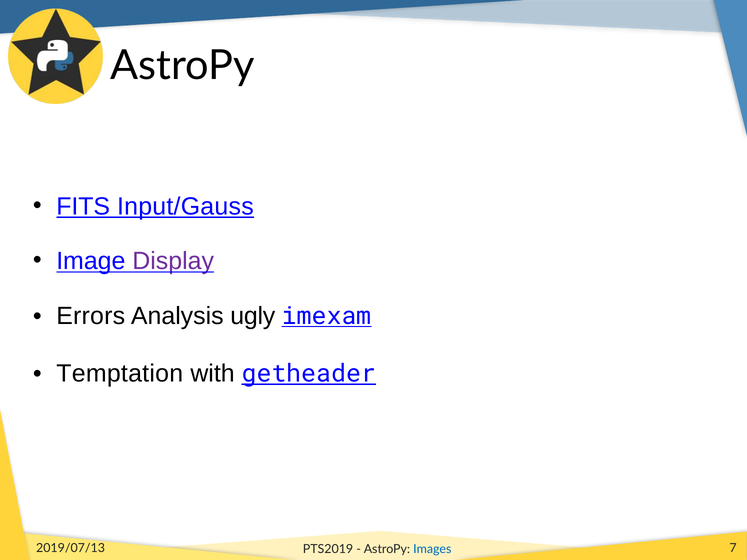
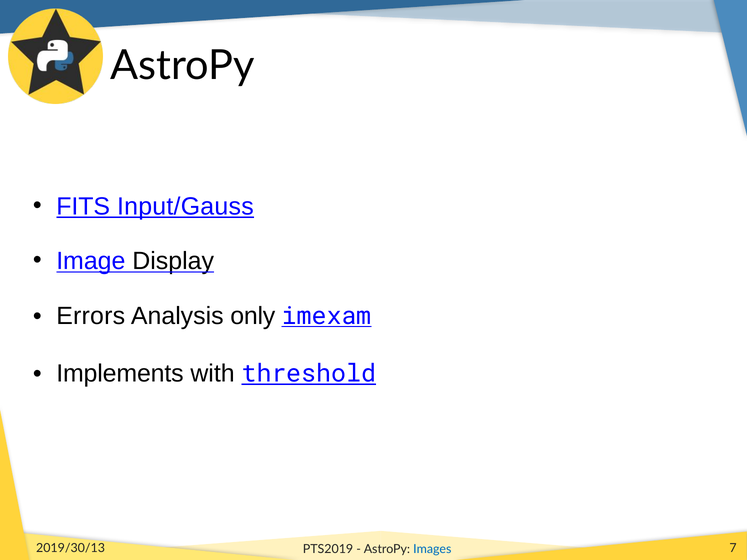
Display colour: purple -> black
ugly: ugly -> only
Temptation: Temptation -> Implements
getheader: getheader -> threshold
2019/07/13: 2019/07/13 -> 2019/30/13
